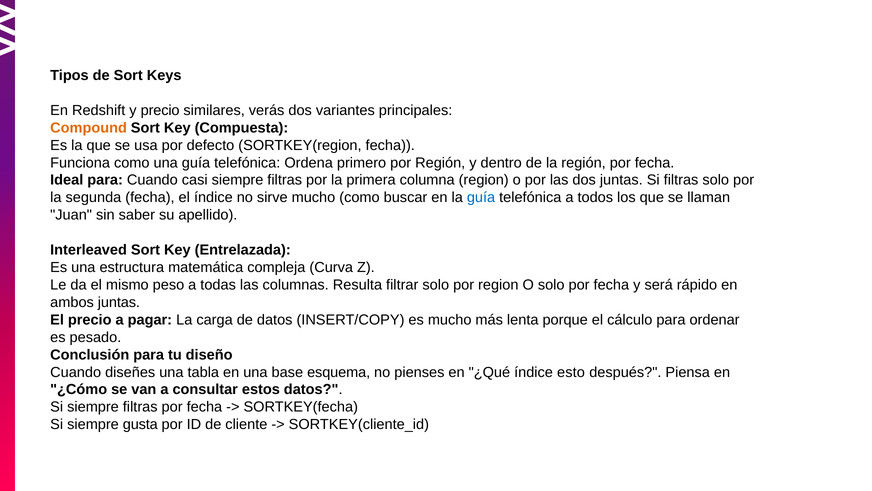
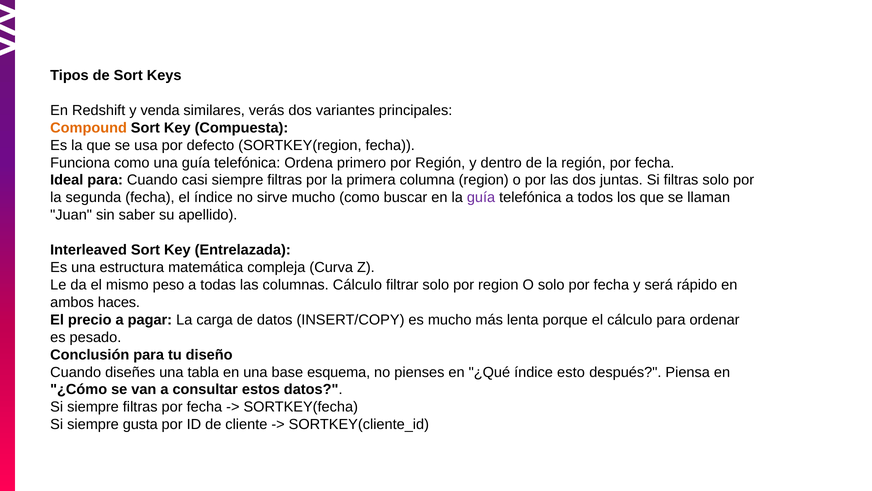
y precio: precio -> venda
guía at (481, 197) colour: blue -> purple
columnas Resulta: Resulta -> Cálculo
ambos juntas: juntas -> haces
